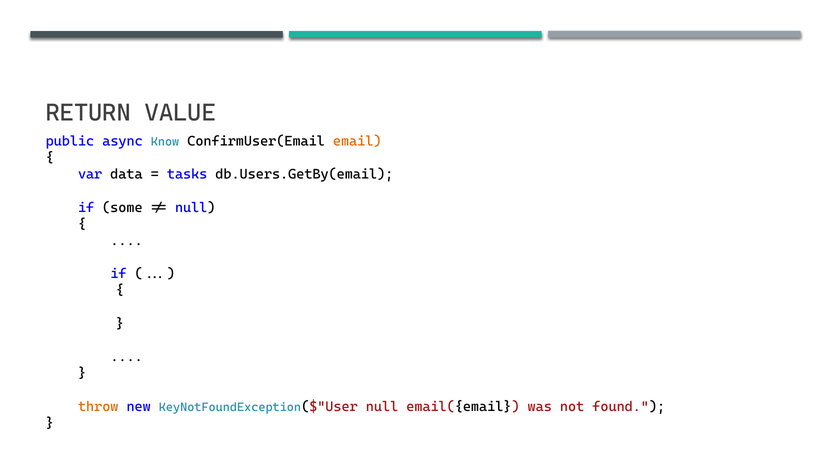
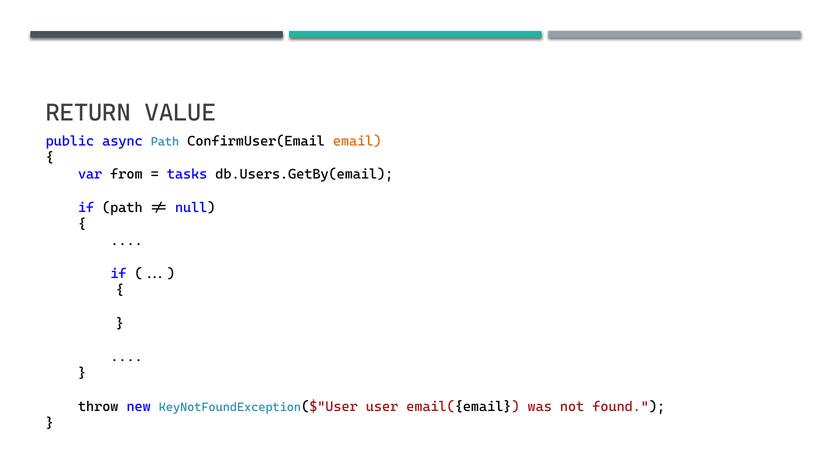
async Know: Know -> Path
data: data -> from
if some: some -> path
throw colour: orange -> black
KeyNotFoundException($"User null: null -> user
